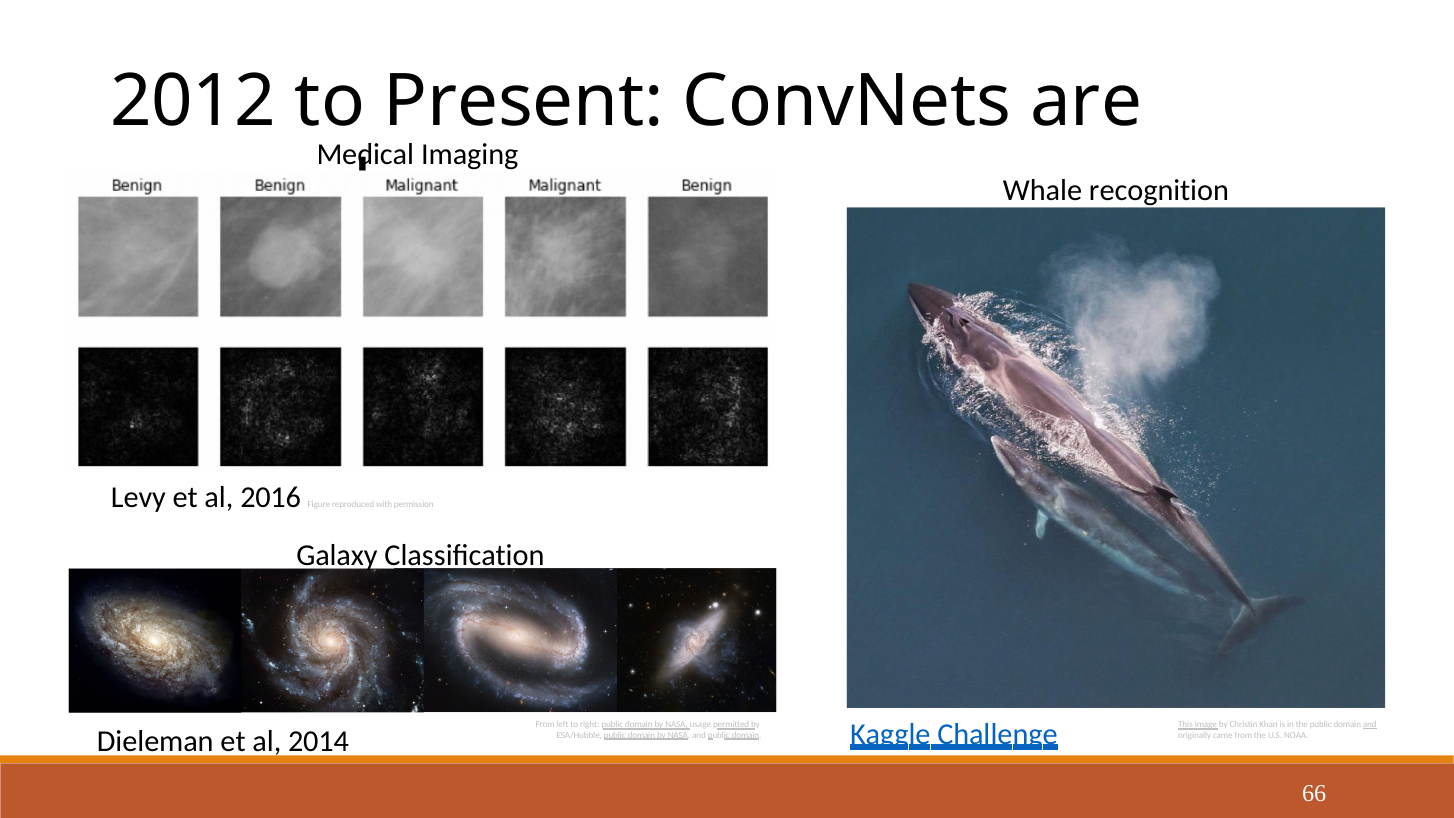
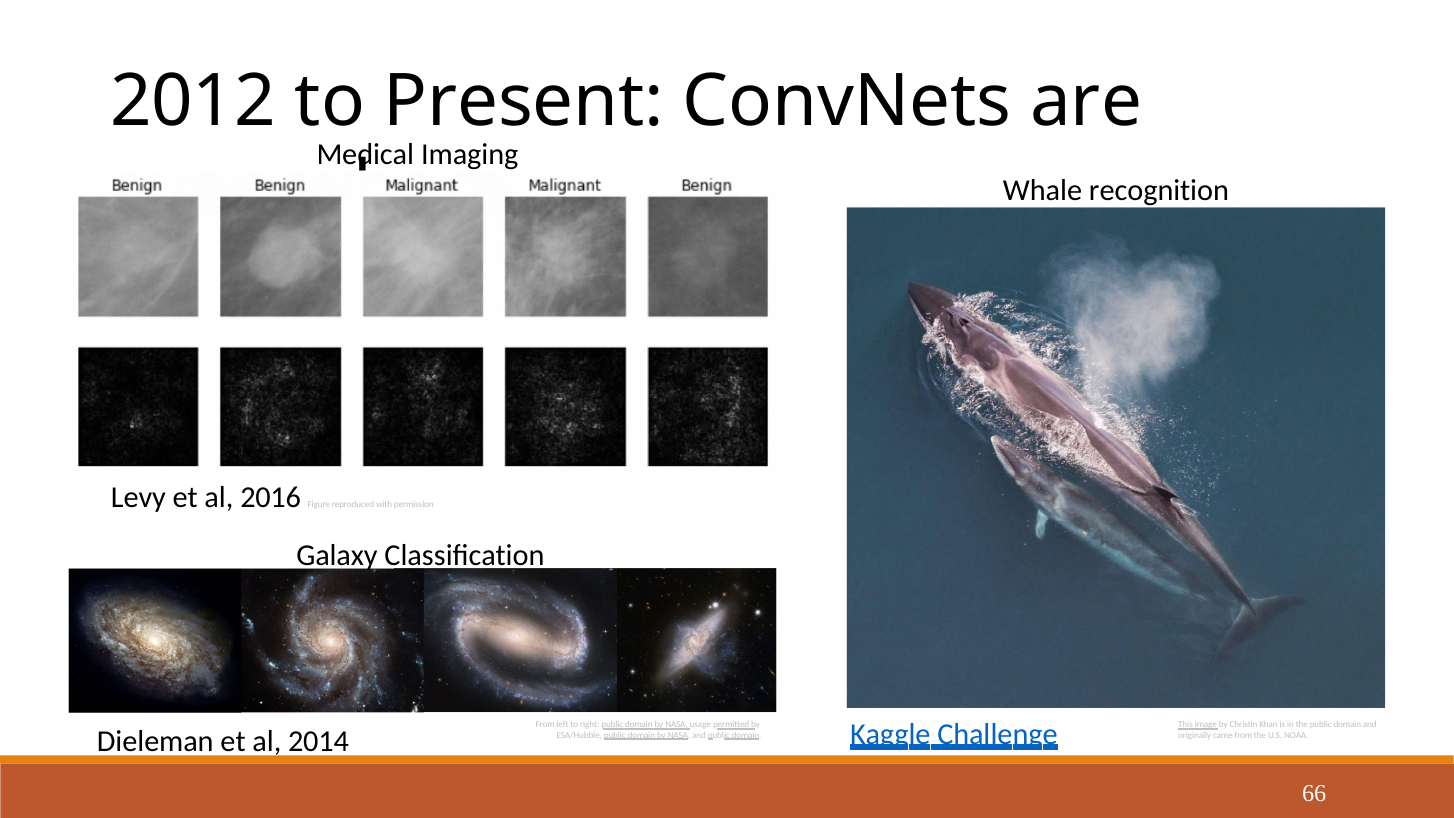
and at (1370, 724) underline: present -> none
